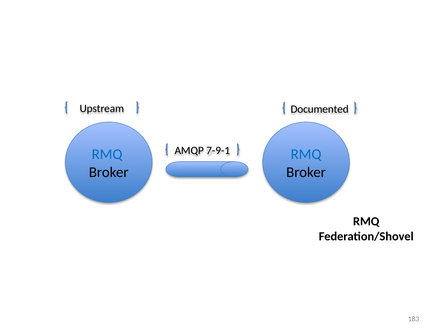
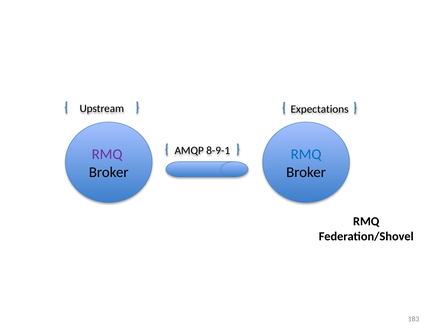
Documented: Documented -> Expectations
7-9-1: 7-9-1 -> 8-9-1
RMQ at (107, 155) colour: blue -> purple
